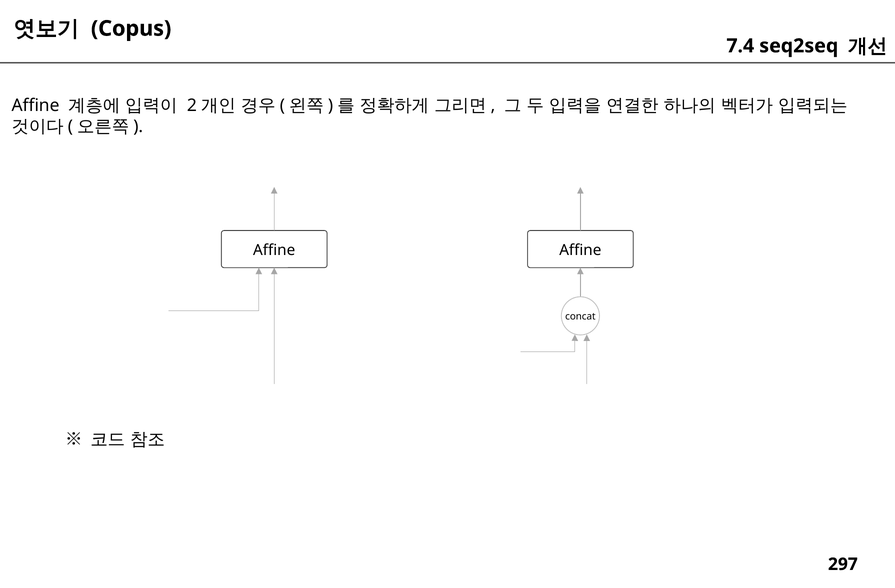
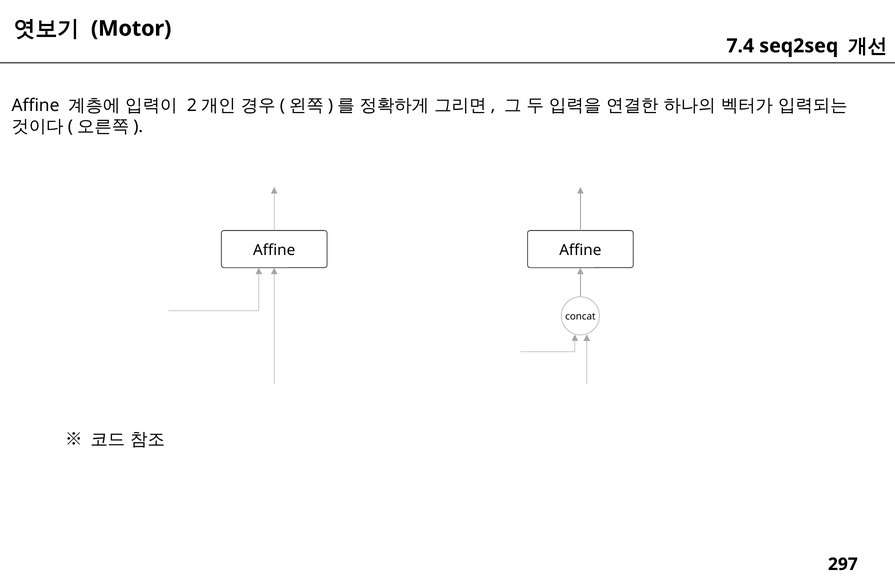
Copus: Copus -> Motor
